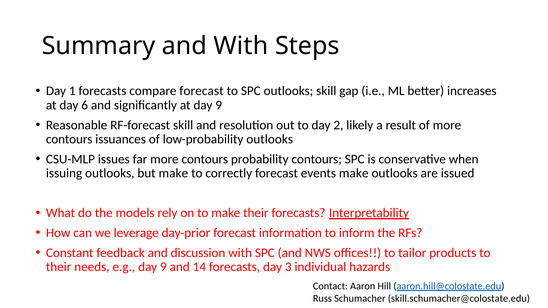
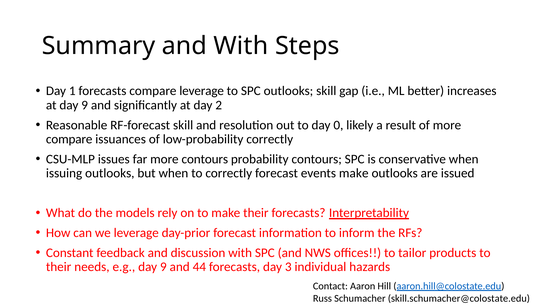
compare forecast: forecast -> leverage
at day 6: 6 -> 9
at day 9: 9 -> 2
2: 2 -> 0
contours at (69, 139): contours -> compare
low-probability outlooks: outlooks -> correctly
but make: make -> when
14: 14 -> 44
